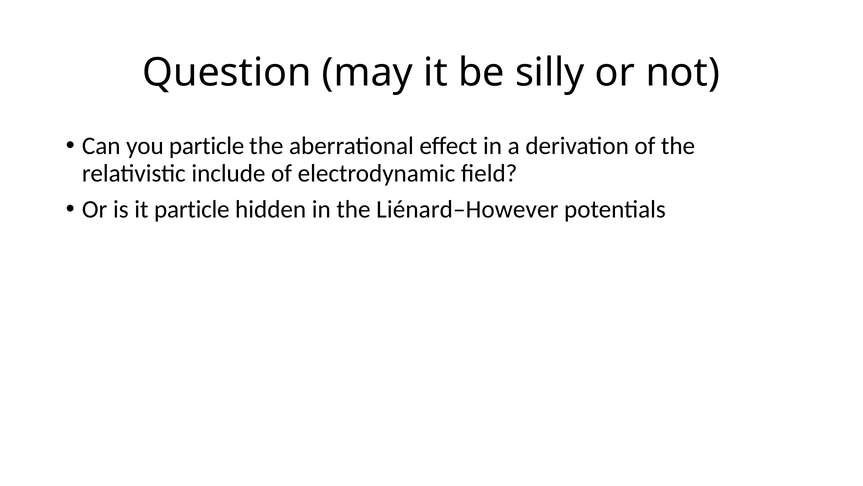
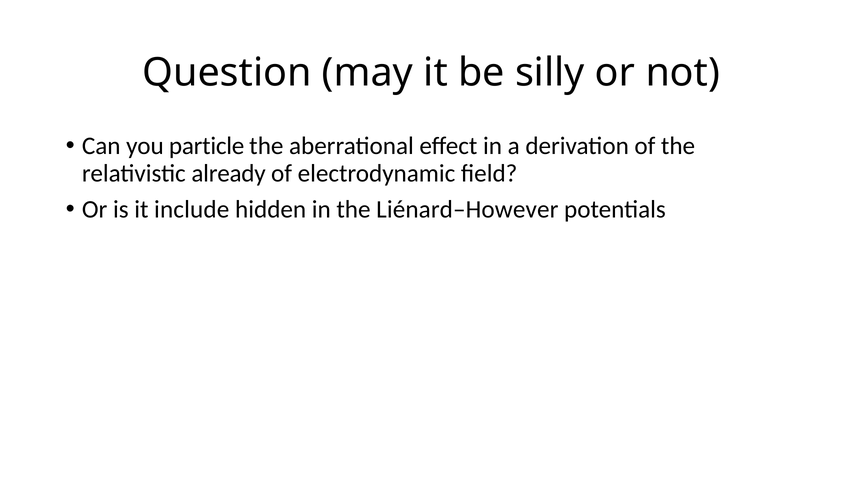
include: include -> already
it particle: particle -> include
